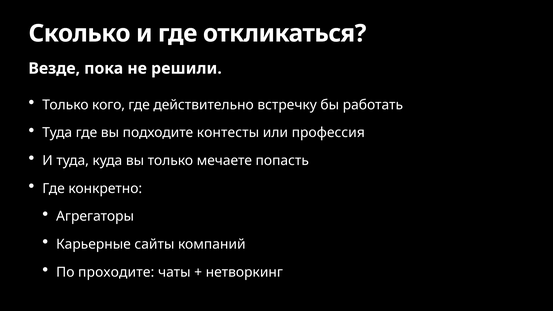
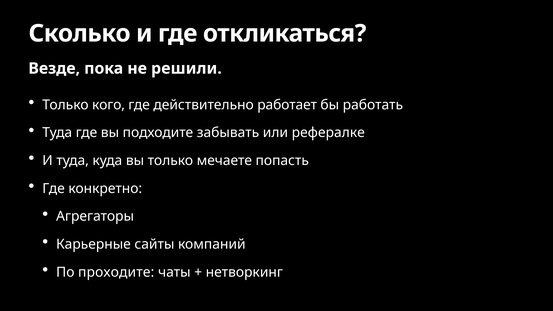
встречку: встречку -> работает
контесты: контесты -> забывать
профессия: профессия -> рефералке
